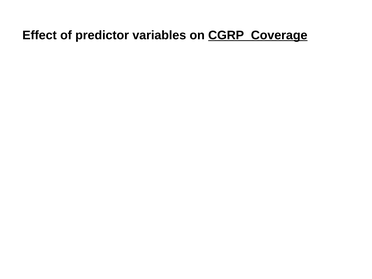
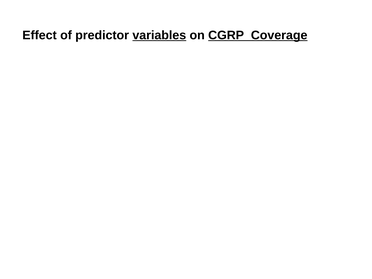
variables underline: none -> present
